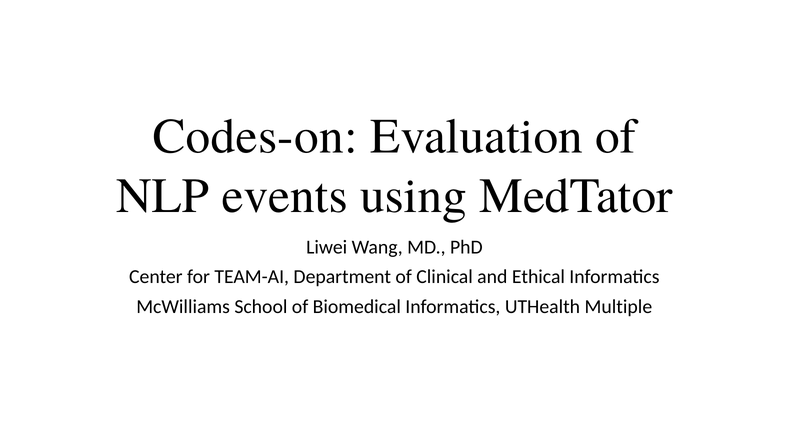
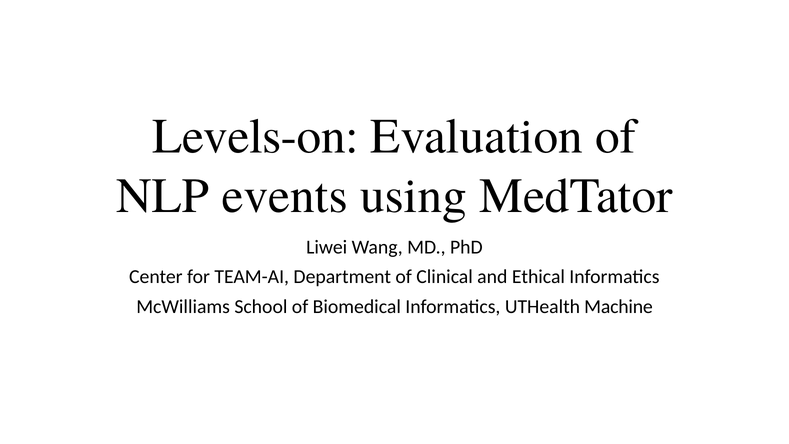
Codes-on: Codes-on -> Levels-on
Multiple: Multiple -> Machine
